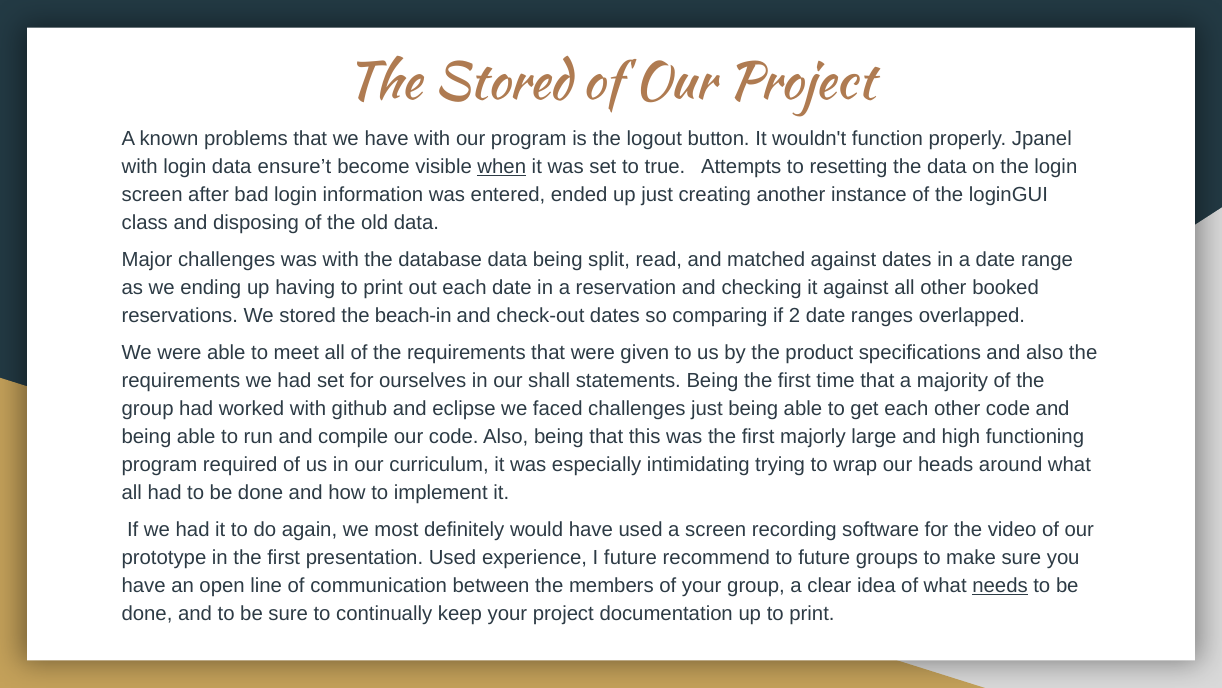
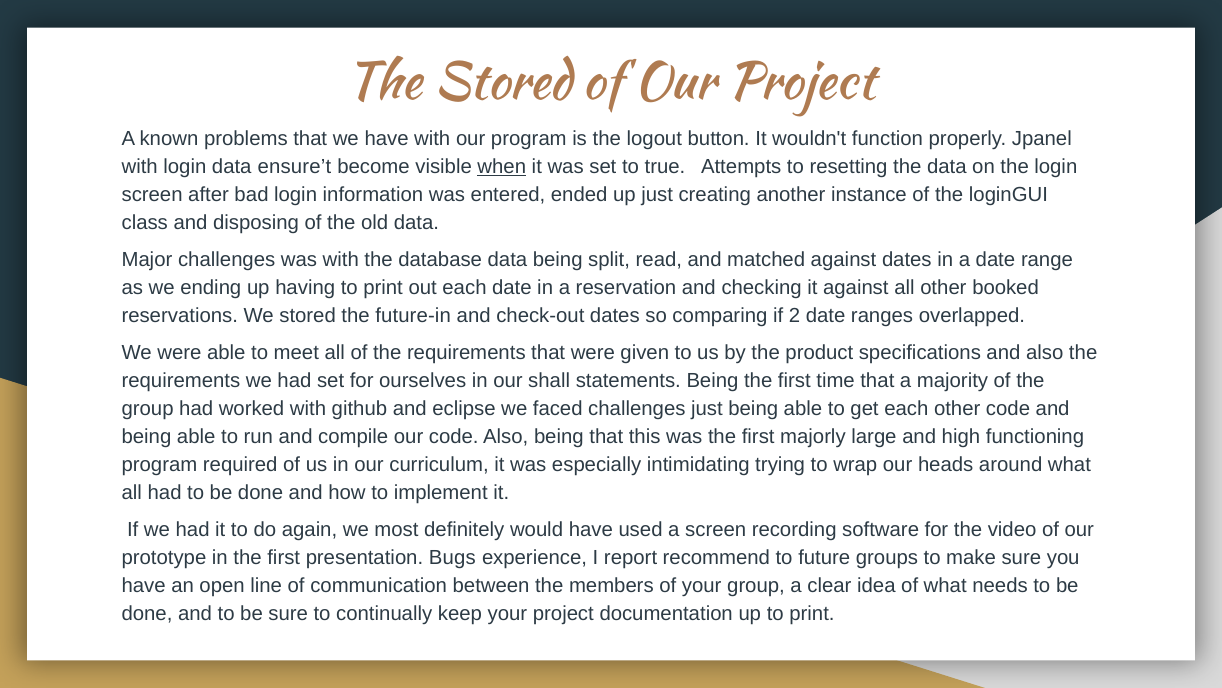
beach-in: beach-in -> future-in
presentation Used: Used -> Bugs
I future: future -> report
needs underline: present -> none
